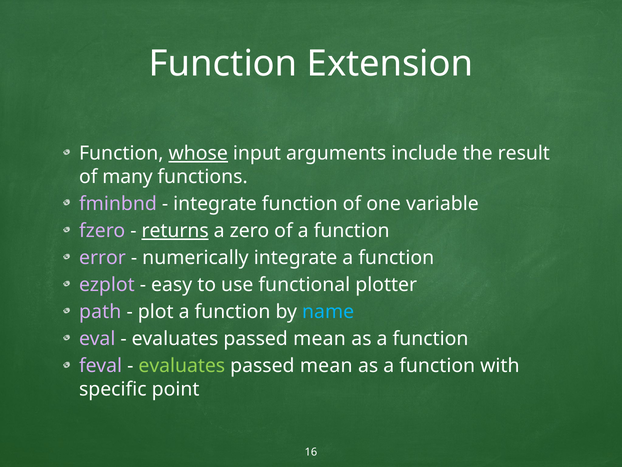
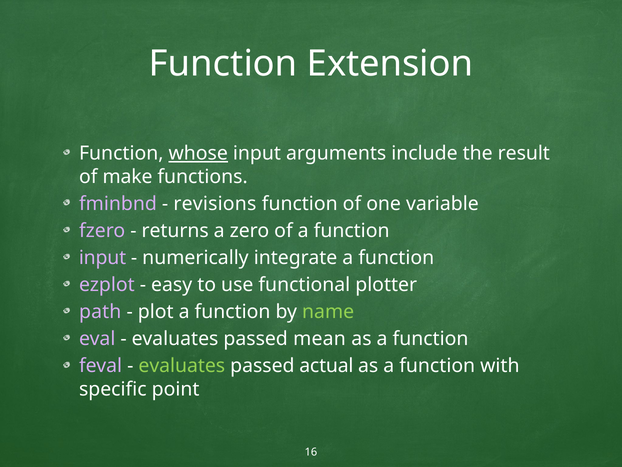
many: many -> make
integrate at (215, 204): integrate -> revisions
returns underline: present -> none
error at (102, 258): error -> input
name colour: light blue -> light green
mean at (326, 366): mean -> actual
